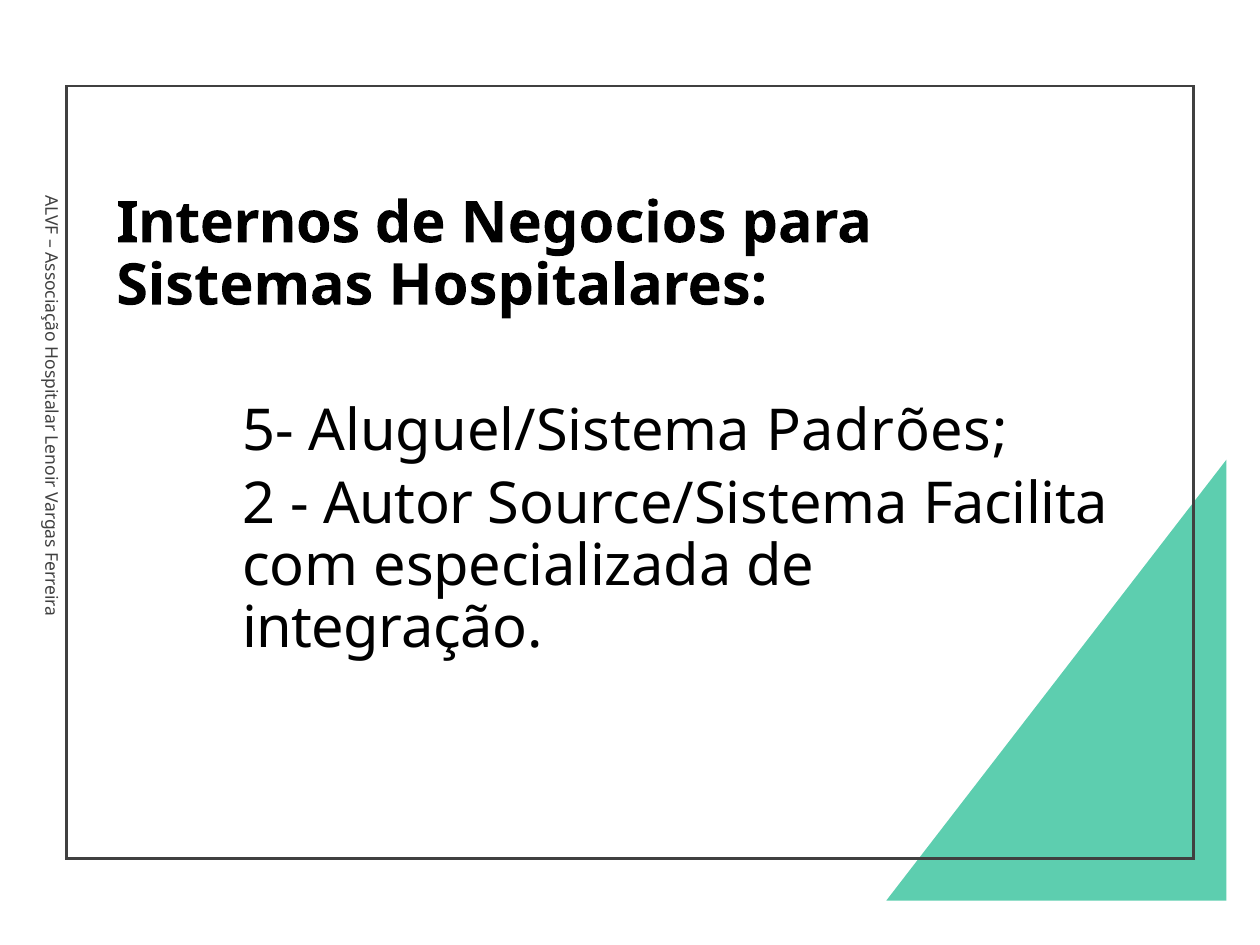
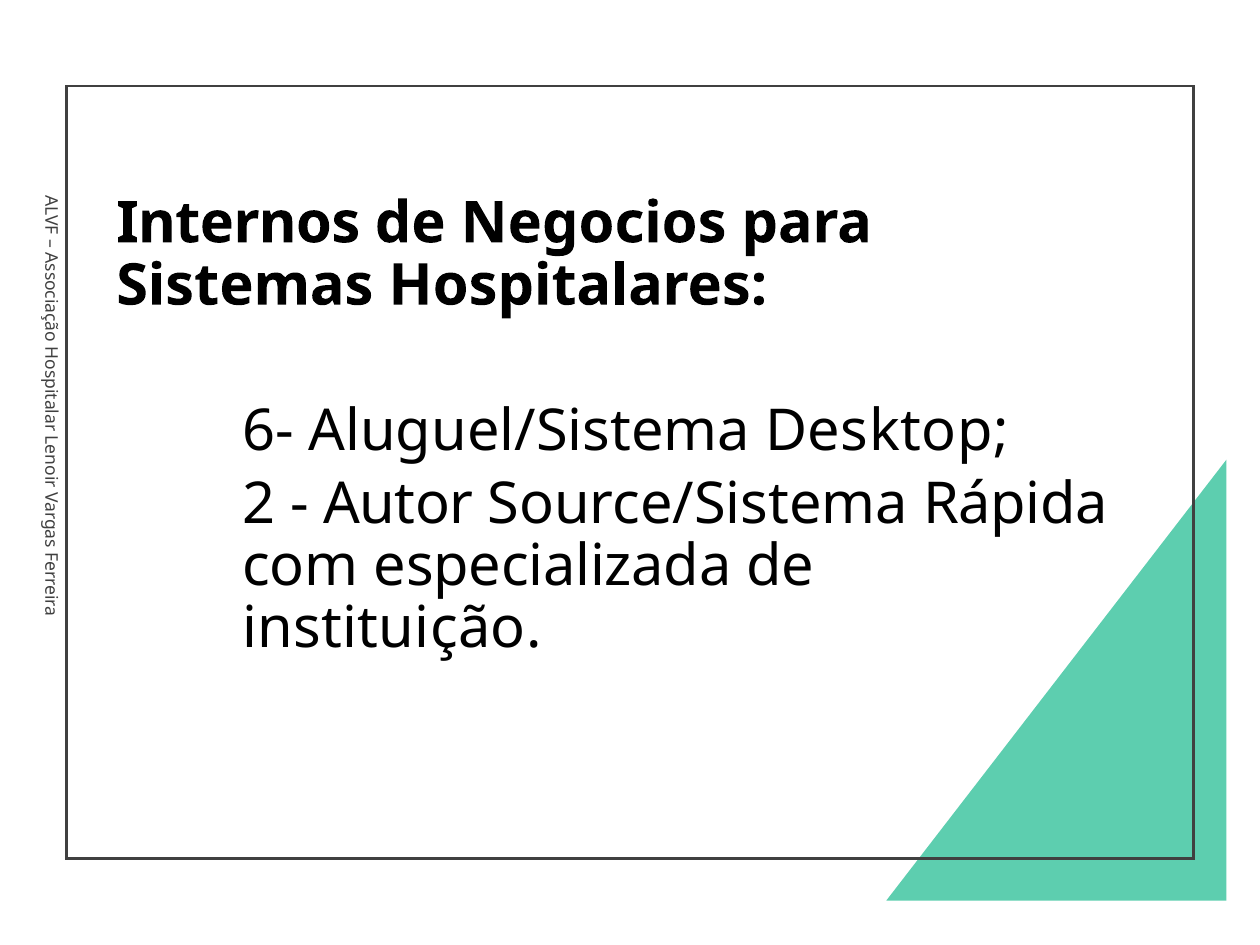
5-: 5- -> 6-
Padrões: Padrões -> Desktop
Facilita: Facilita -> Rápida
integração: integração -> instituição
